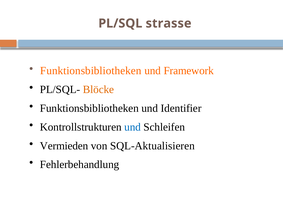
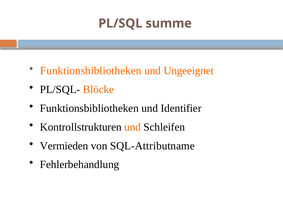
strasse: strasse -> summe
Framework: Framework -> Ungeeignet
und at (133, 127) colour: blue -> orange
SQL-Aktualisieren: SQL-Aktualisieren -> SQL-Attributname
